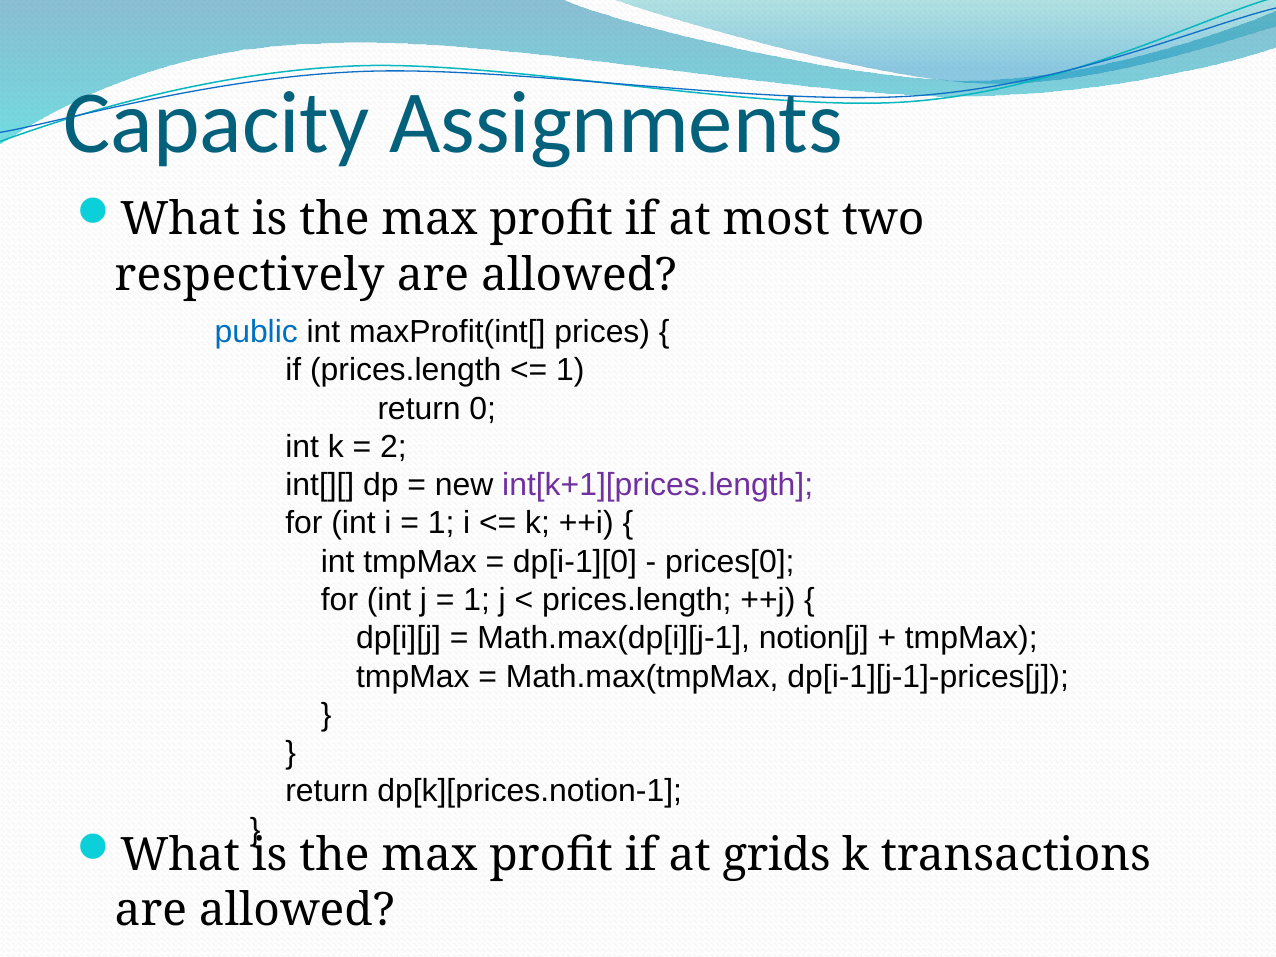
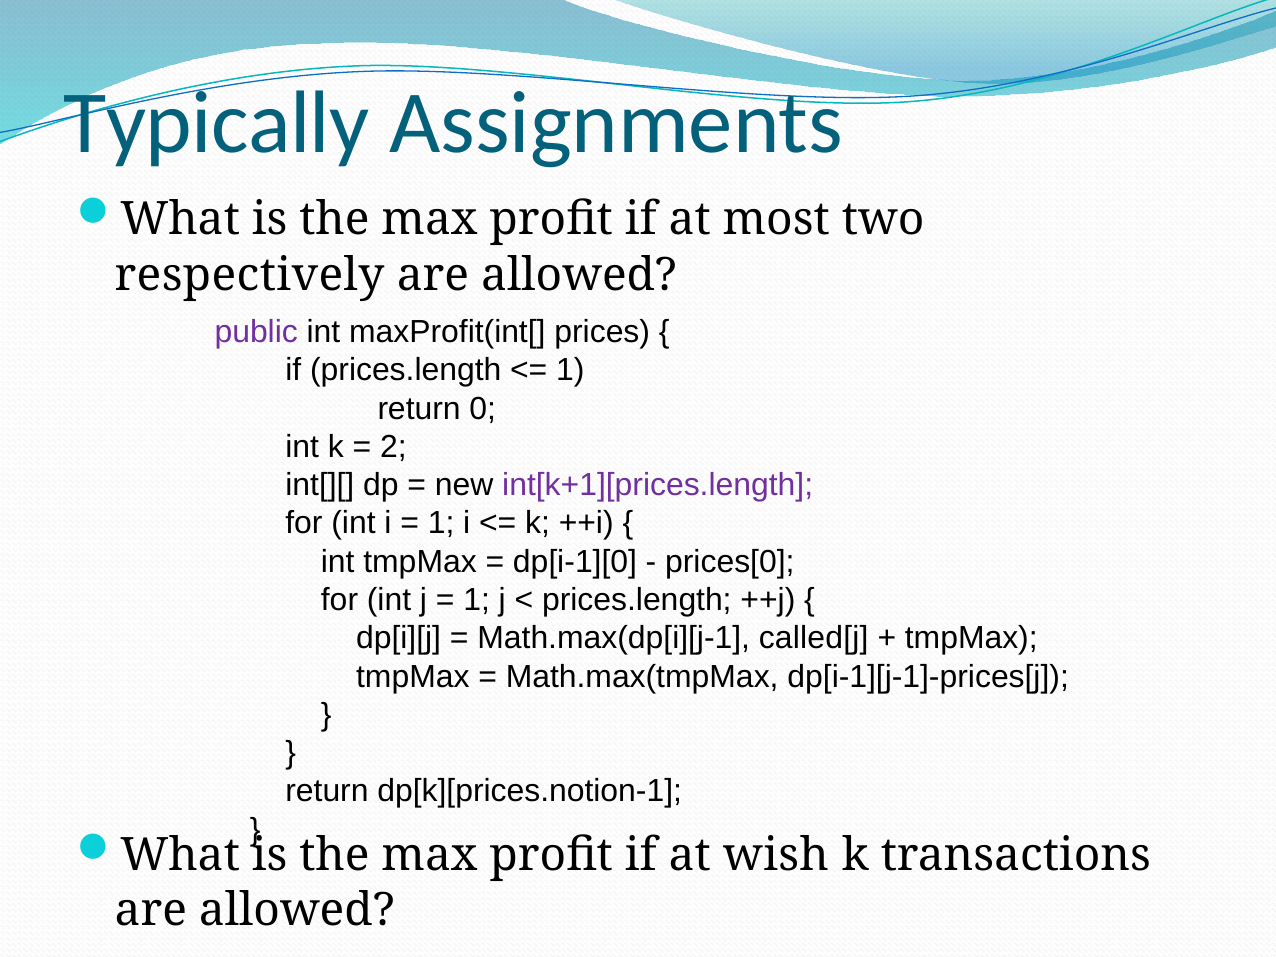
Capacity: Capacity -> Typically
public colour: blue -> purple
notion[j: notion[j -> called[j
grids: grids -> wish
